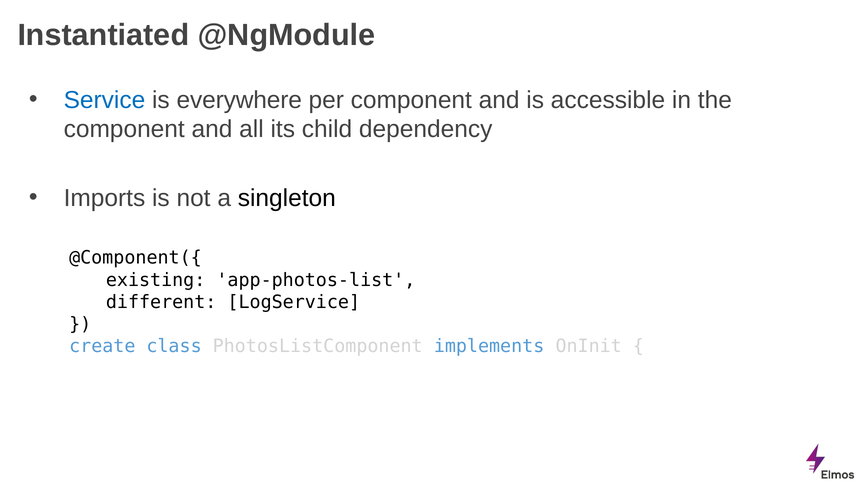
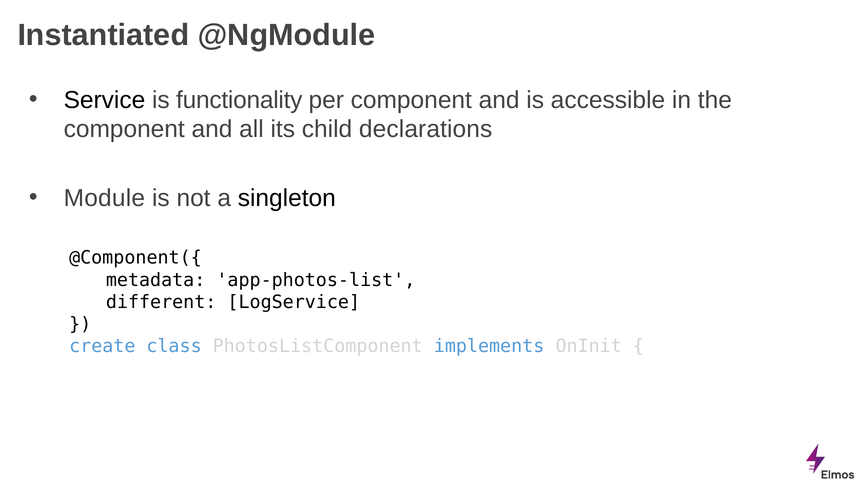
Service colour: blue -> black
everywhere: everywhere -> functionality
dependency: dependency -> declarations
Imports: Imports -> Module
existing: existing -> metadata
